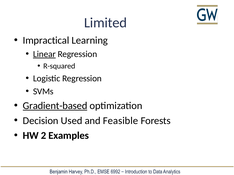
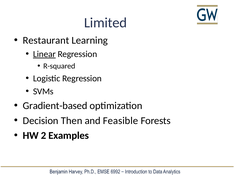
Impractical: Impractical -> Restaurant
Gradient-based underline: present -> none
Used: Used -> Then
